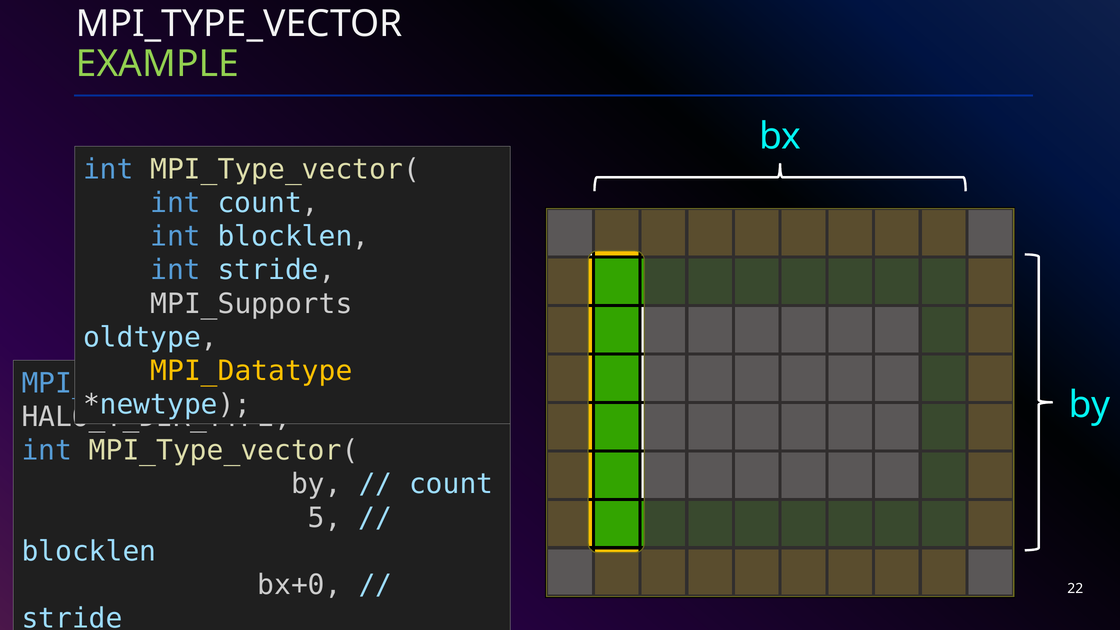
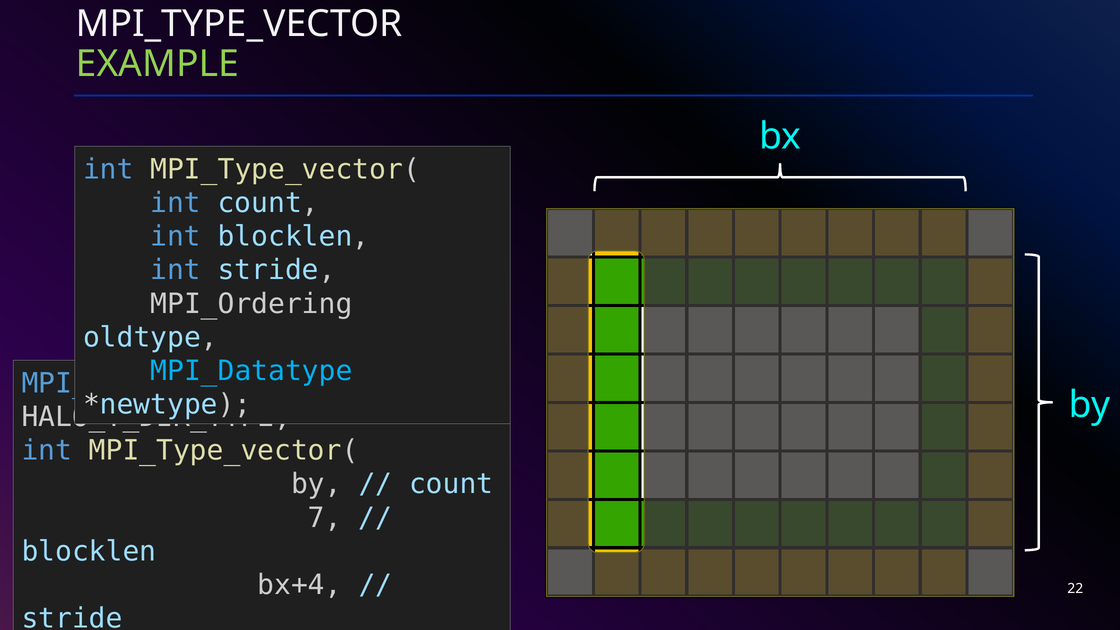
MPI_Supports: MPI_Supports -> MPI_Ordering
MPI_Datatype at (251, 371) colour: yellow -> light blue
5: 5 -> 7
bx+0: bx+0 -> bx+4
